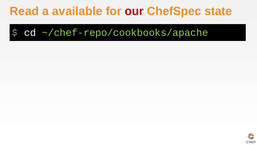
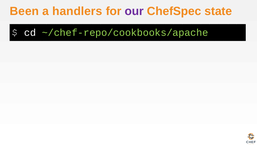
Read: Read -> Been
available: available -> handlers
our colour: red -> purple
